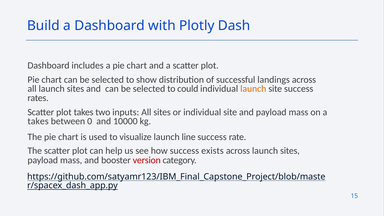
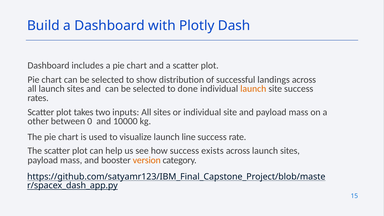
could: could -> done
takes at (38, 121): takes -> other
version colour: red -> orange
